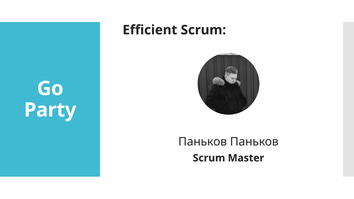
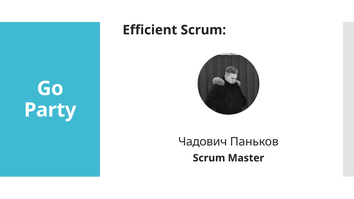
Паньков at (203, 142): Паньков -> Чадович
